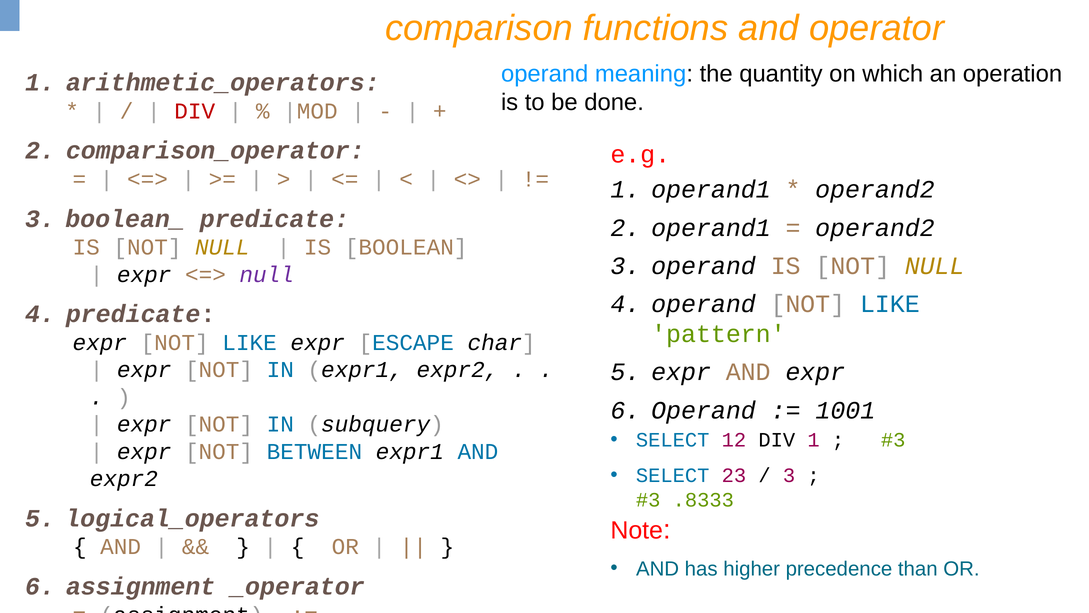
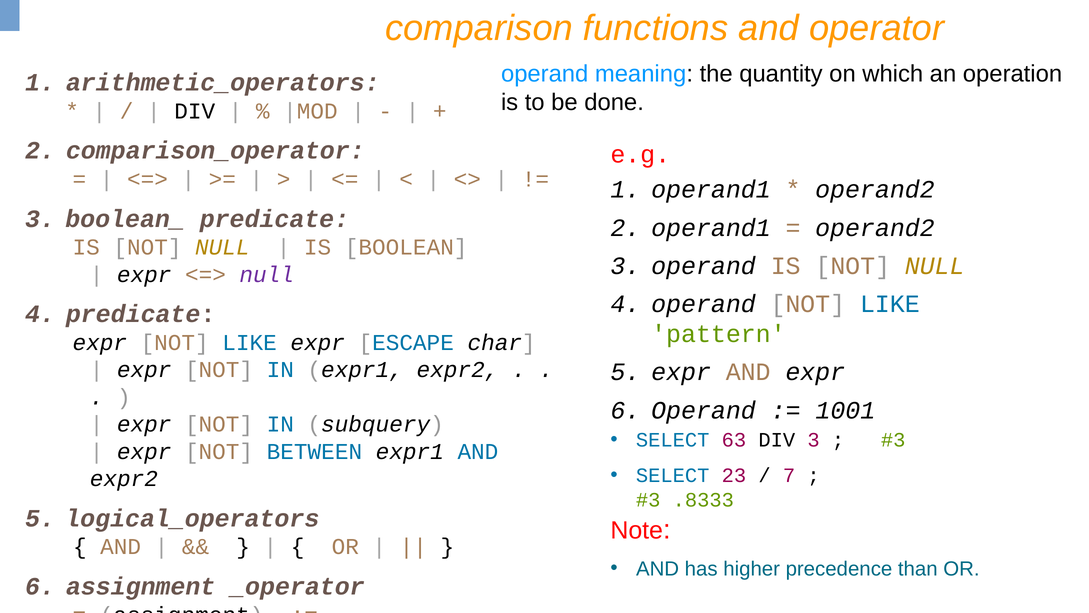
DIV at (195, 111) colour: red -> black
12: 12 -> 63
DIV 1: 1 -> 3
3 at (789, 475): 3 -> 7
